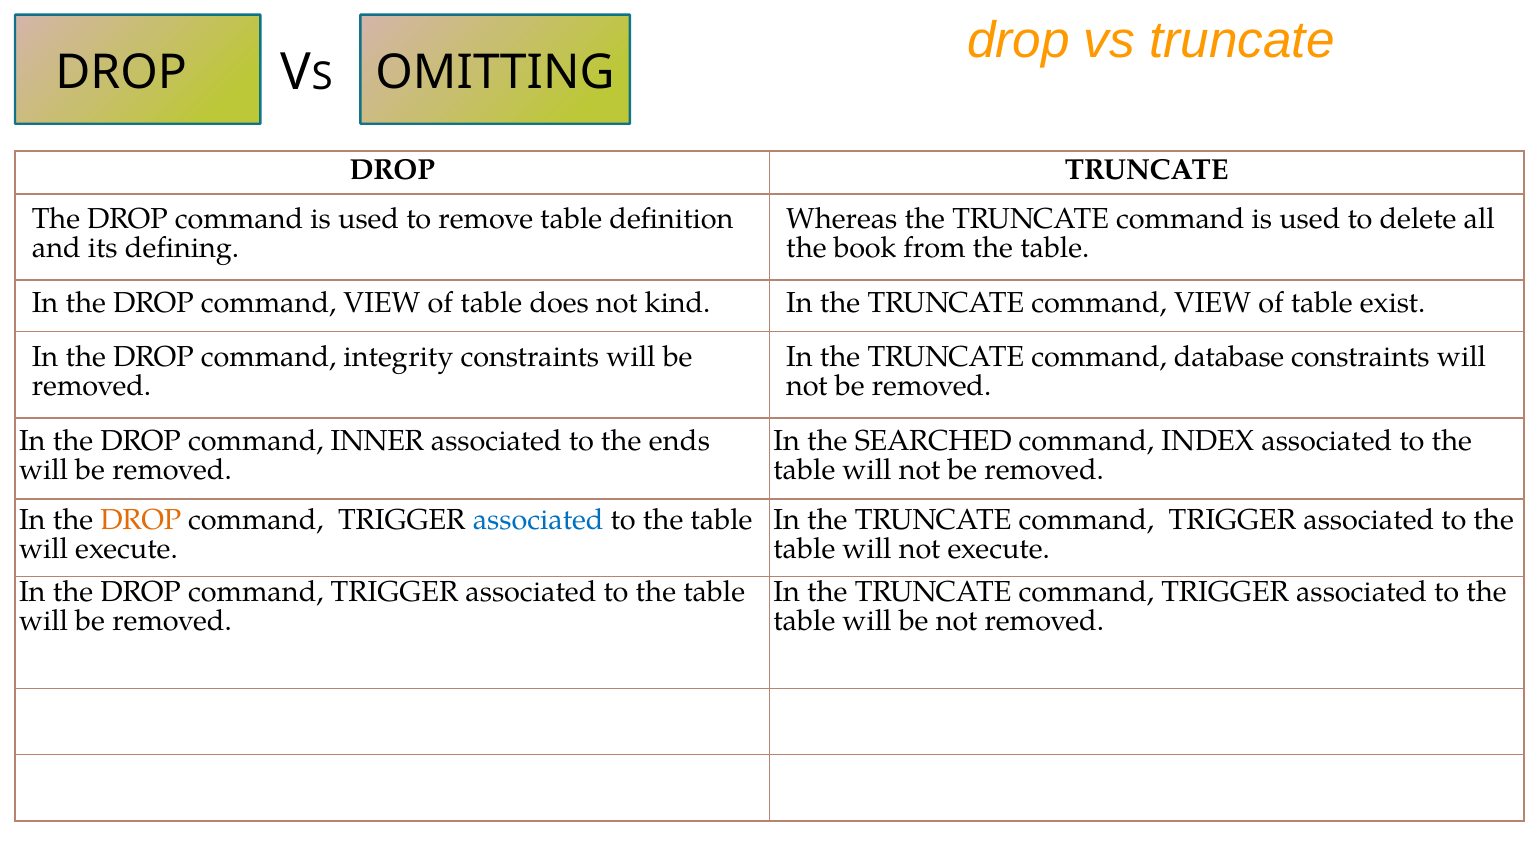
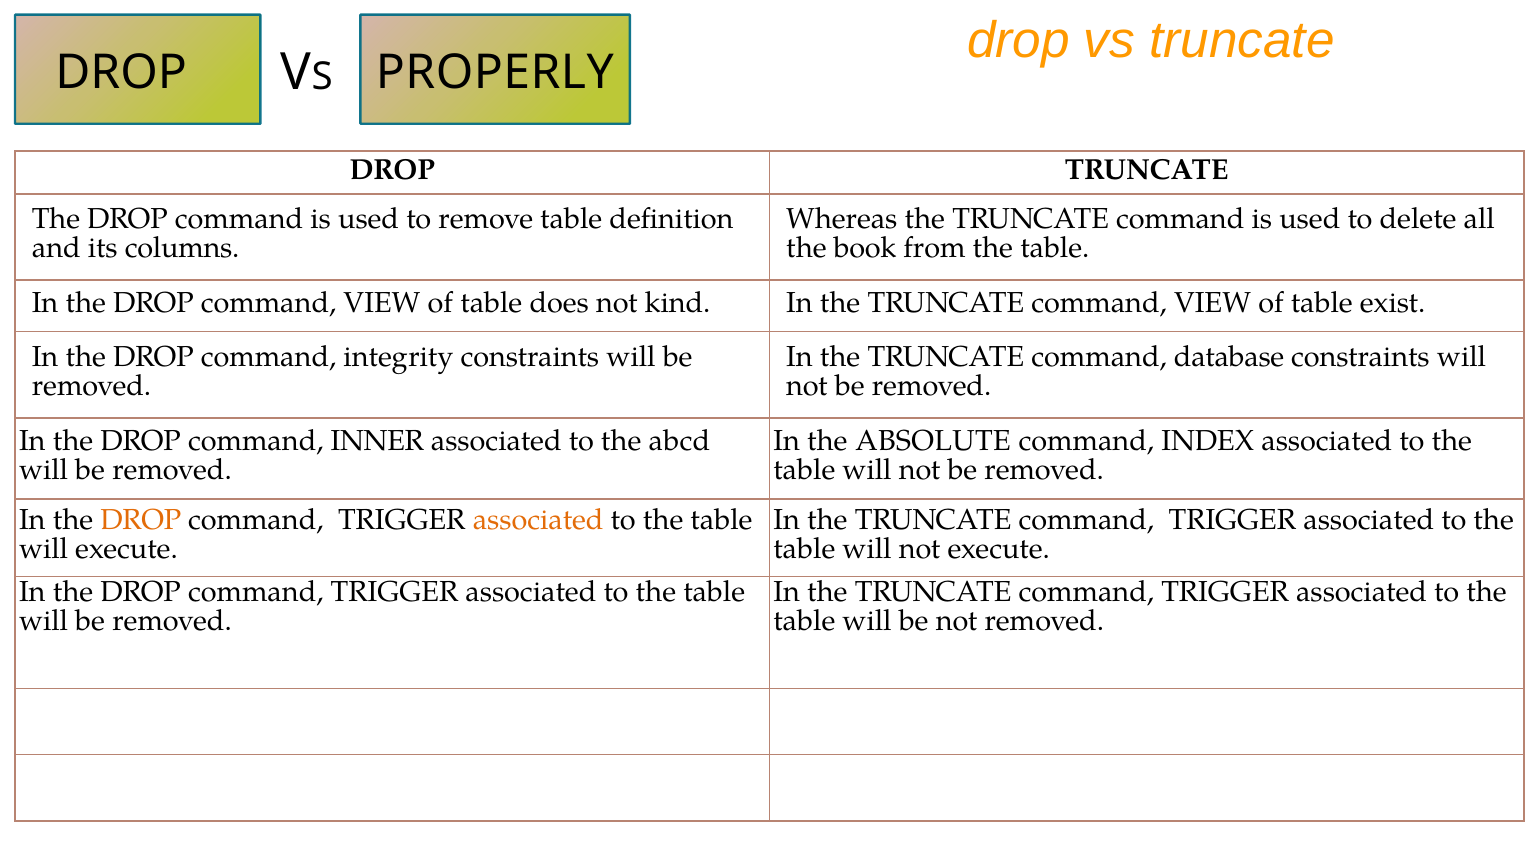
OMITTING: OMITTING -> PROPERLY
defining: defining -> columns
ends: ends -> abcd
SEARCHED: SEARCHED -> ABSOLUTE
associated at (538, 520) colour: blue -> orange
